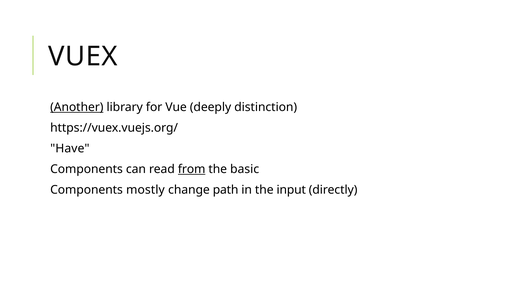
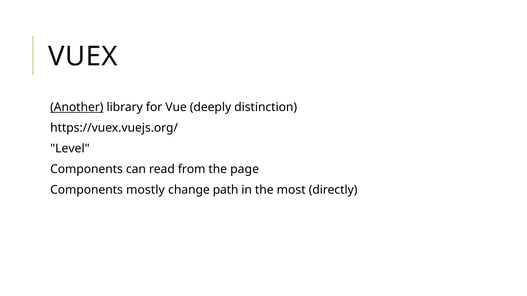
Have: Have -> Level
from underline: present -> none
basic: basic -> page
input: input -> most
